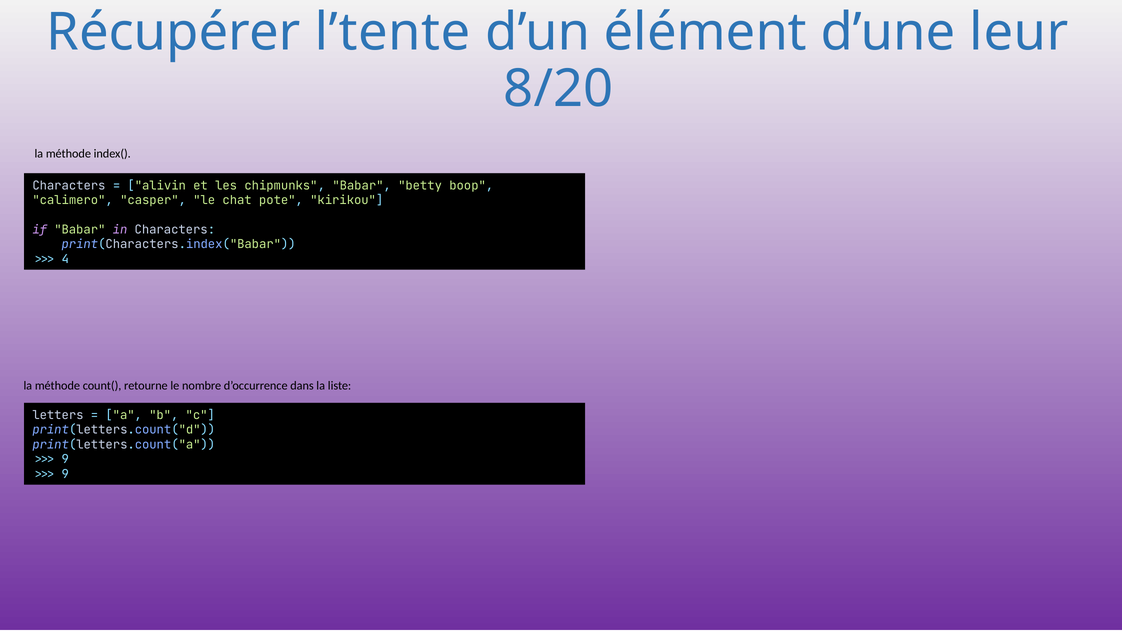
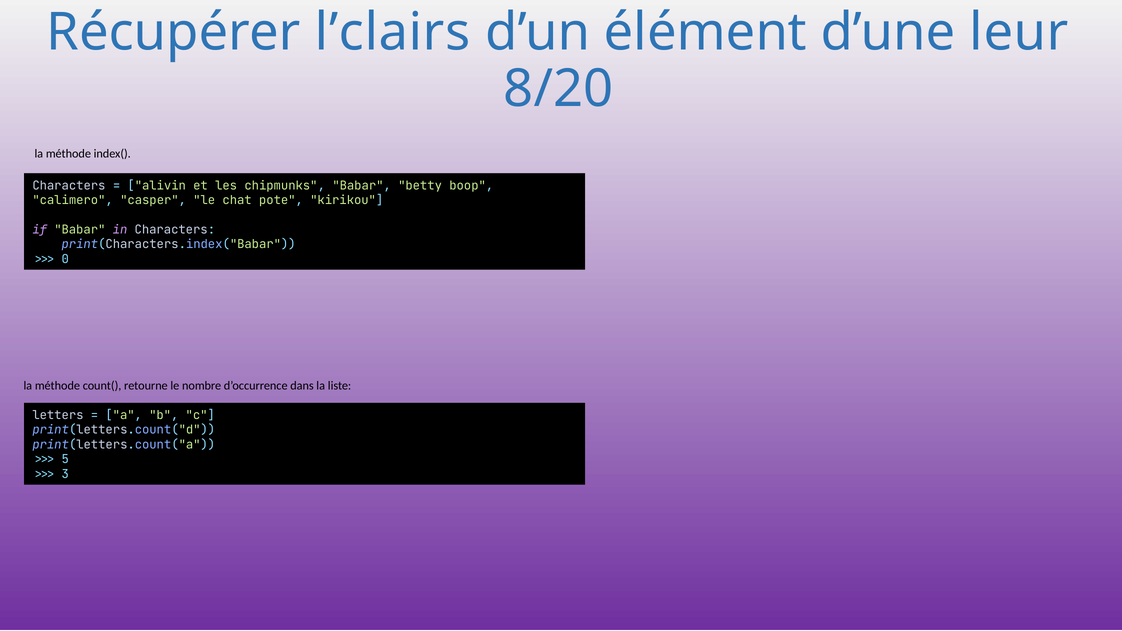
l’tente: l’tente -> l’clairs
4: 4 -> 0
9 at (65, 459): 9 -> 5
9 at (65, 474): 9 -> 3
